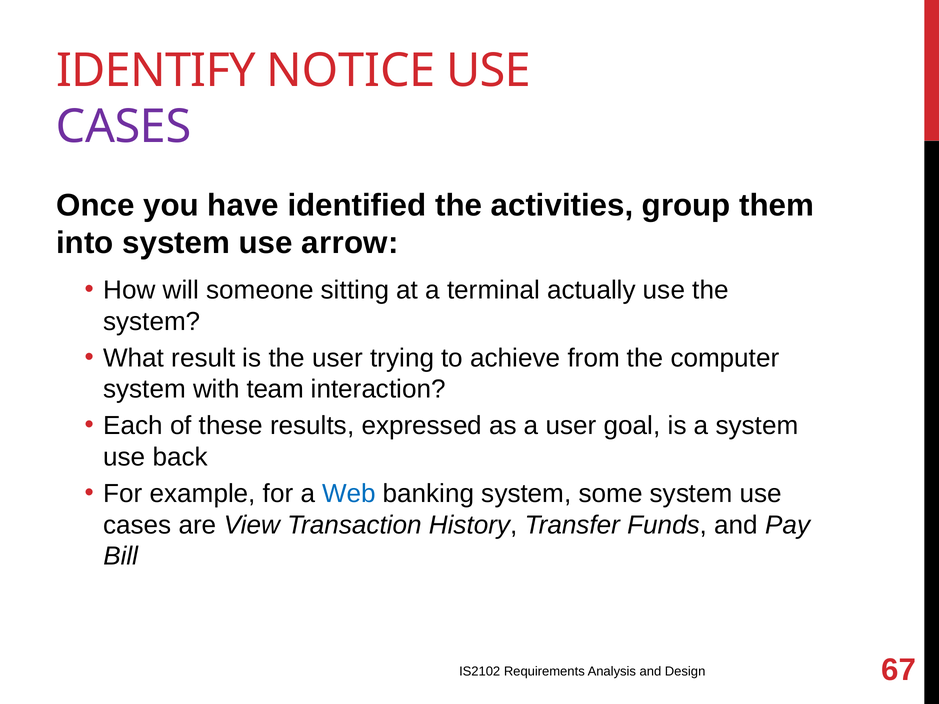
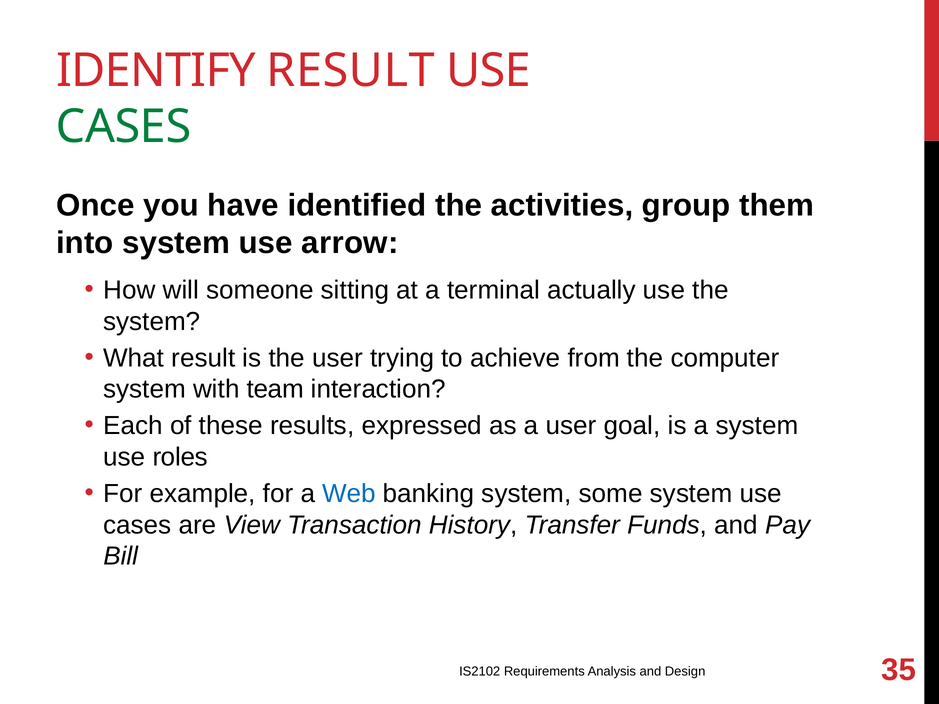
IDENTIFY NOTICE: NOTICE -> RESULT
CASES at (124, 127) colour: purple -> green
back: back -> roles
67: 67 -> 35
